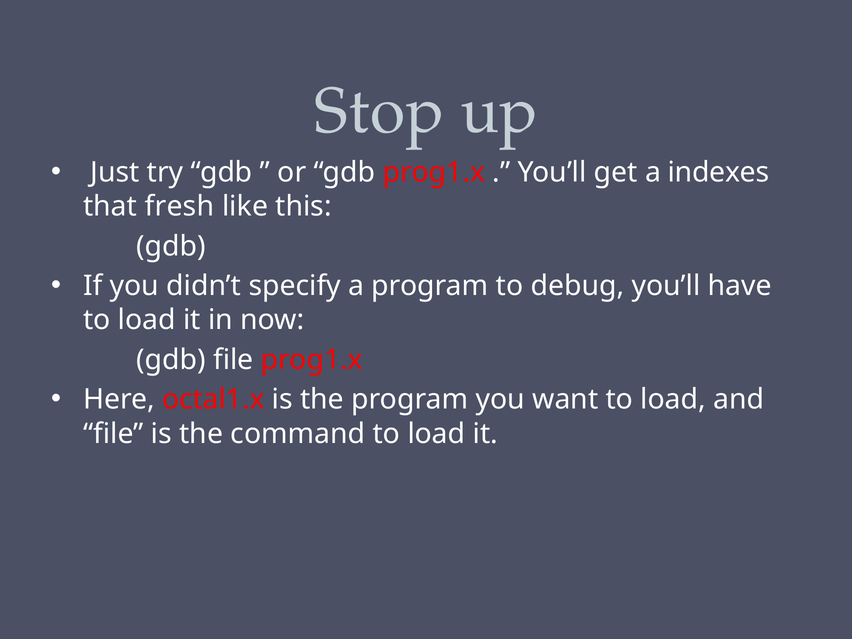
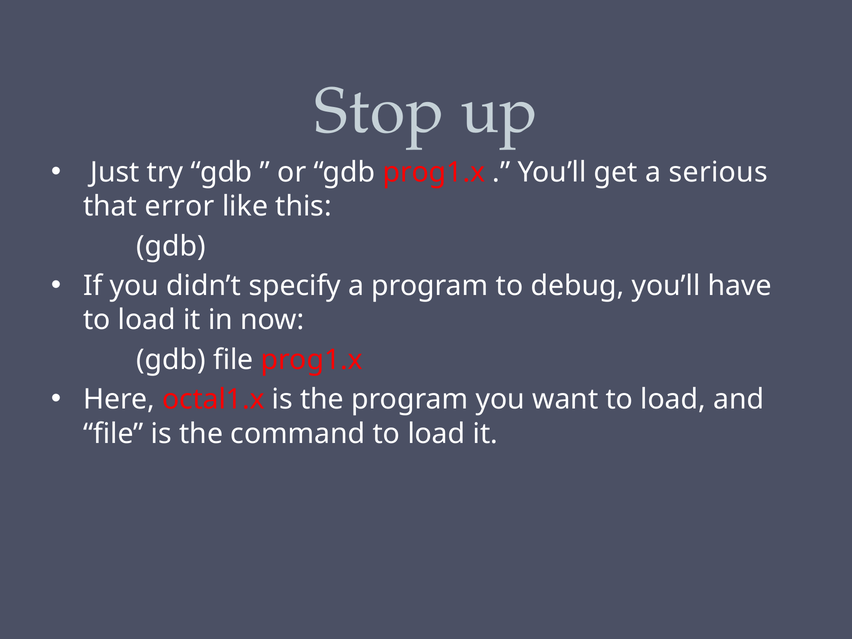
indexes: indexes -> serious
fresh: fresh -> error
